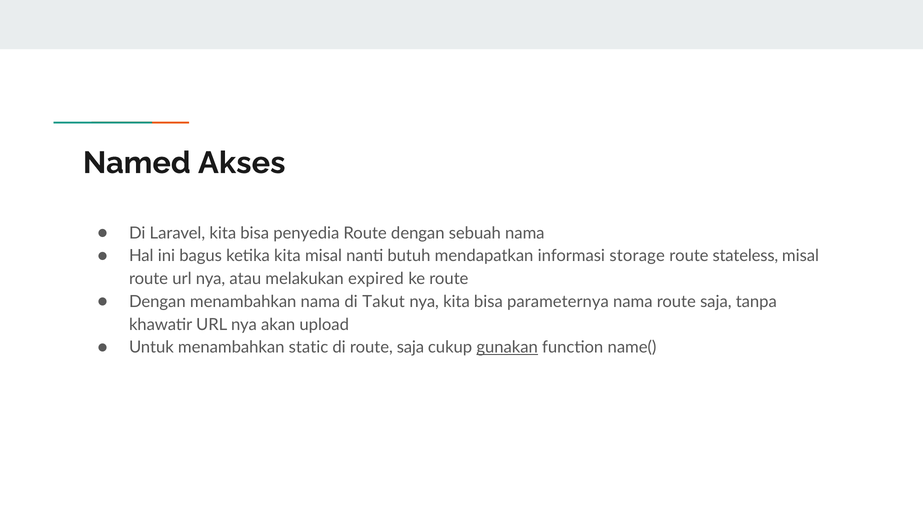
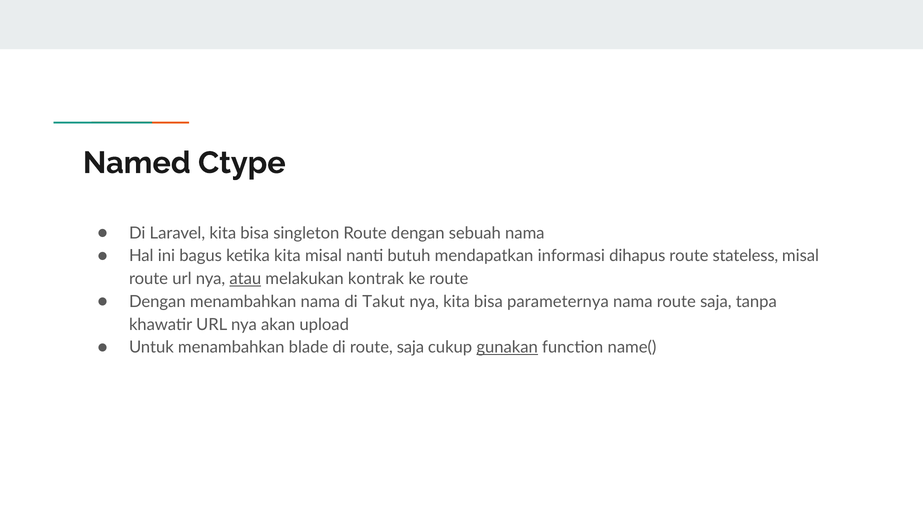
Akses: Akses -> Ctype
penyedia: penyedia -> singleton
storage: storage -> dihapus
atau underline: none -> present
expired: expired -> kontrak
static: static -> blade
